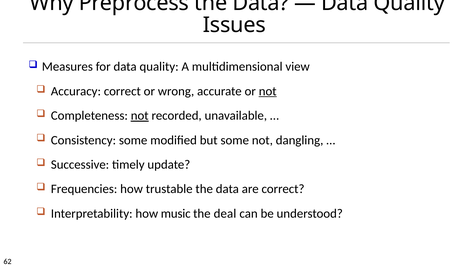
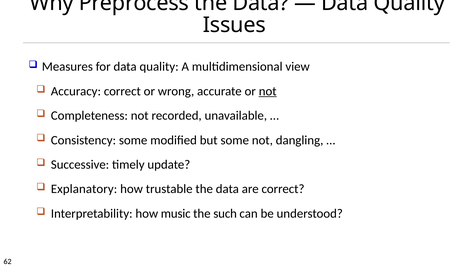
not at (140, 116) underline: present -> none
Frequencies: Frequencies -> Explanatory
deal: deal -> such
